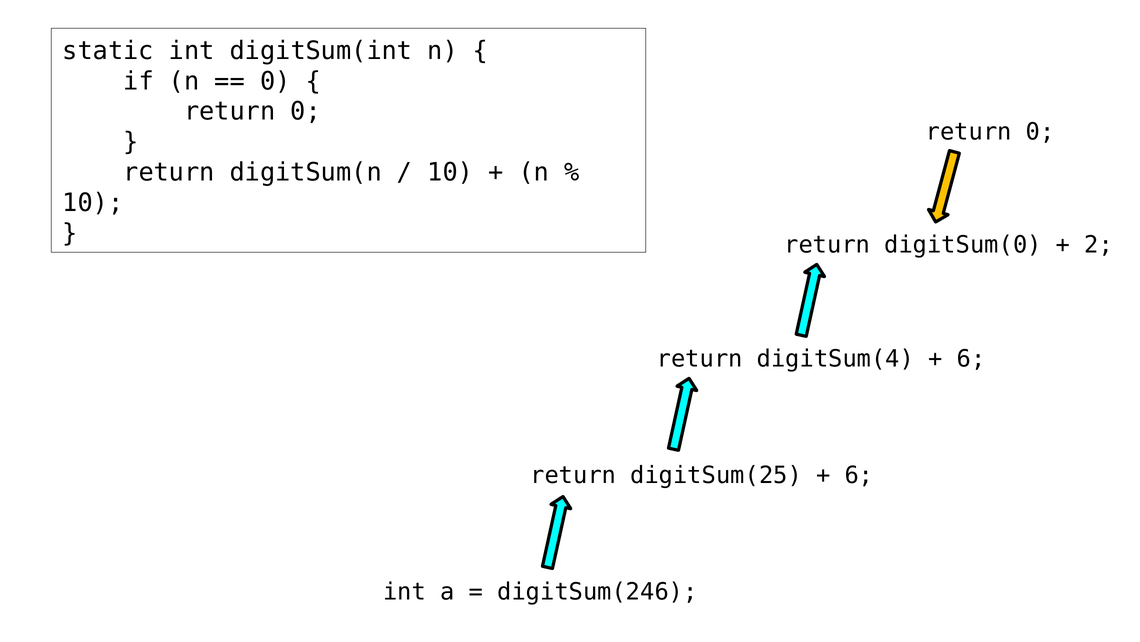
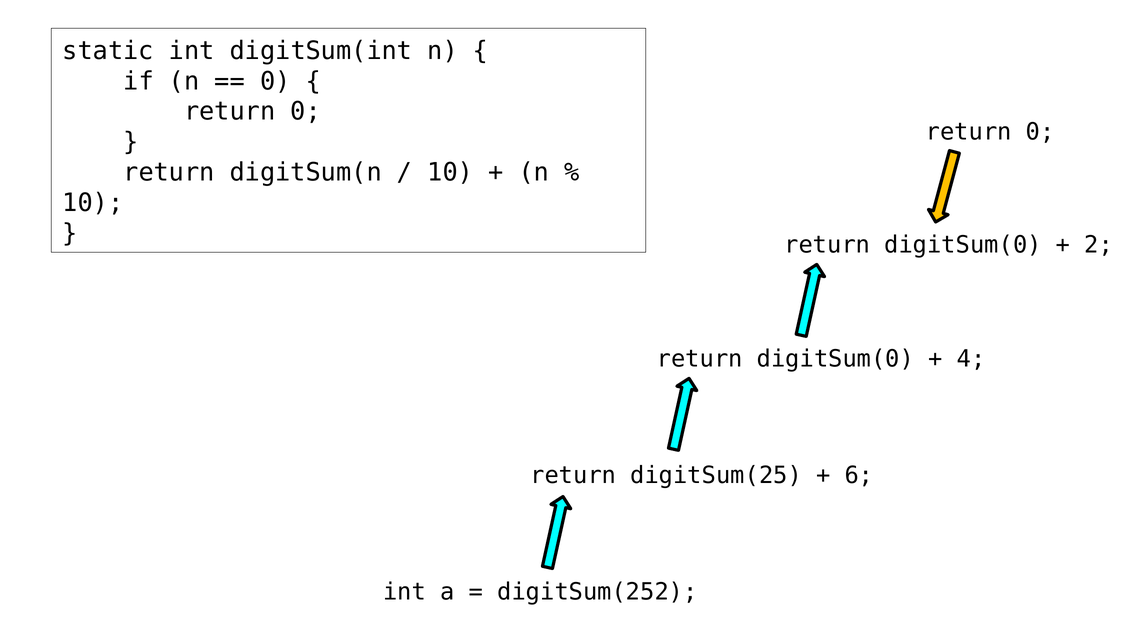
digitSum(4 at (835, 359): digitSum(4 -> digitSum(0
6 at (971, 359): 6 -> 4
digitSum(246: digitSum(246 -> digitSum(252
